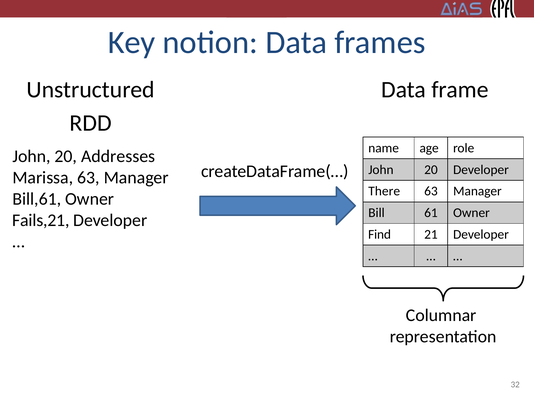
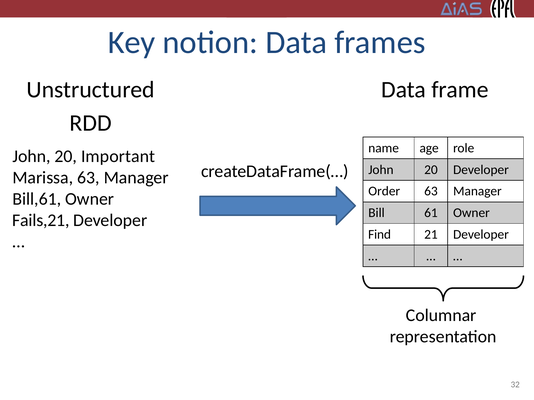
Addresses: Addresses -> Important
There: There -> Order
